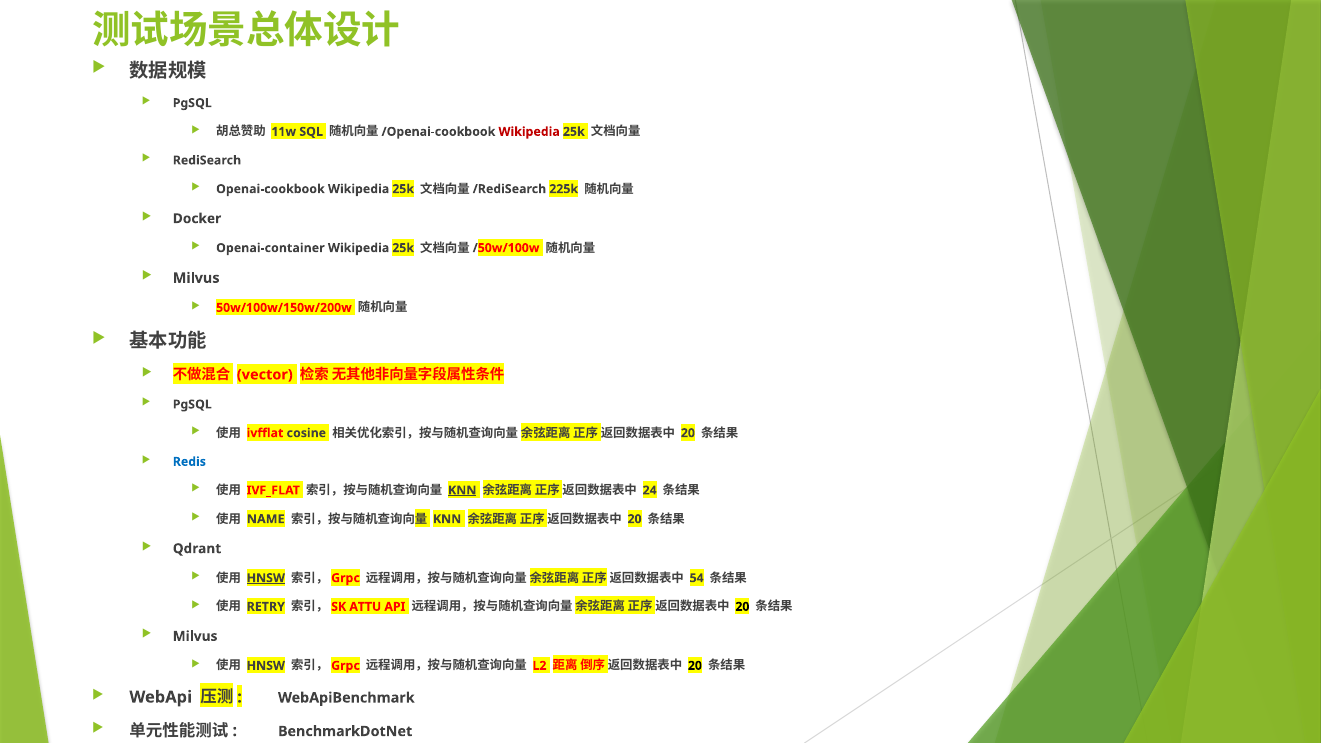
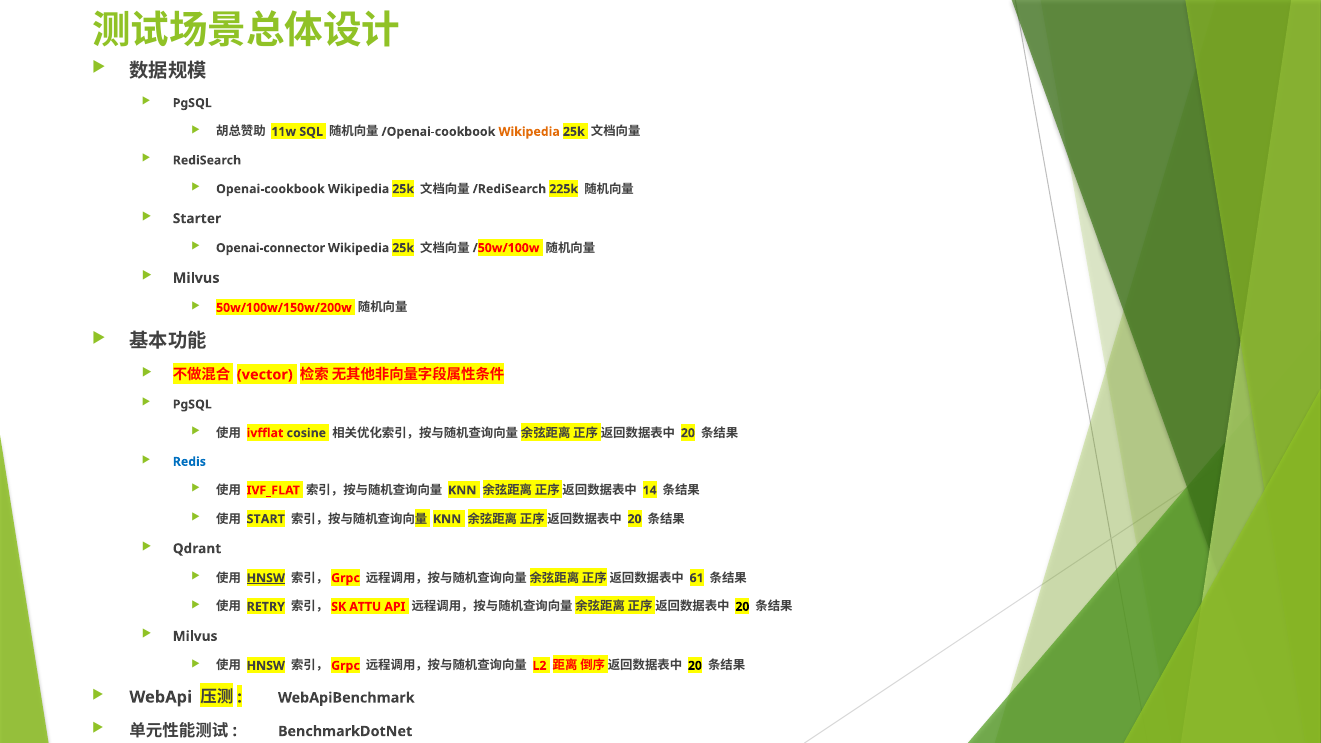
Wikipedia at (529, 132) colour: red -> orange
Docker: Docker -> Starter
Openai-container: Openai-container -> Openai-connector
KNN at (462, 490) underline: present -> none
24: 24 -> 14
NAME: NAME -> START
54: 54 -> 61
